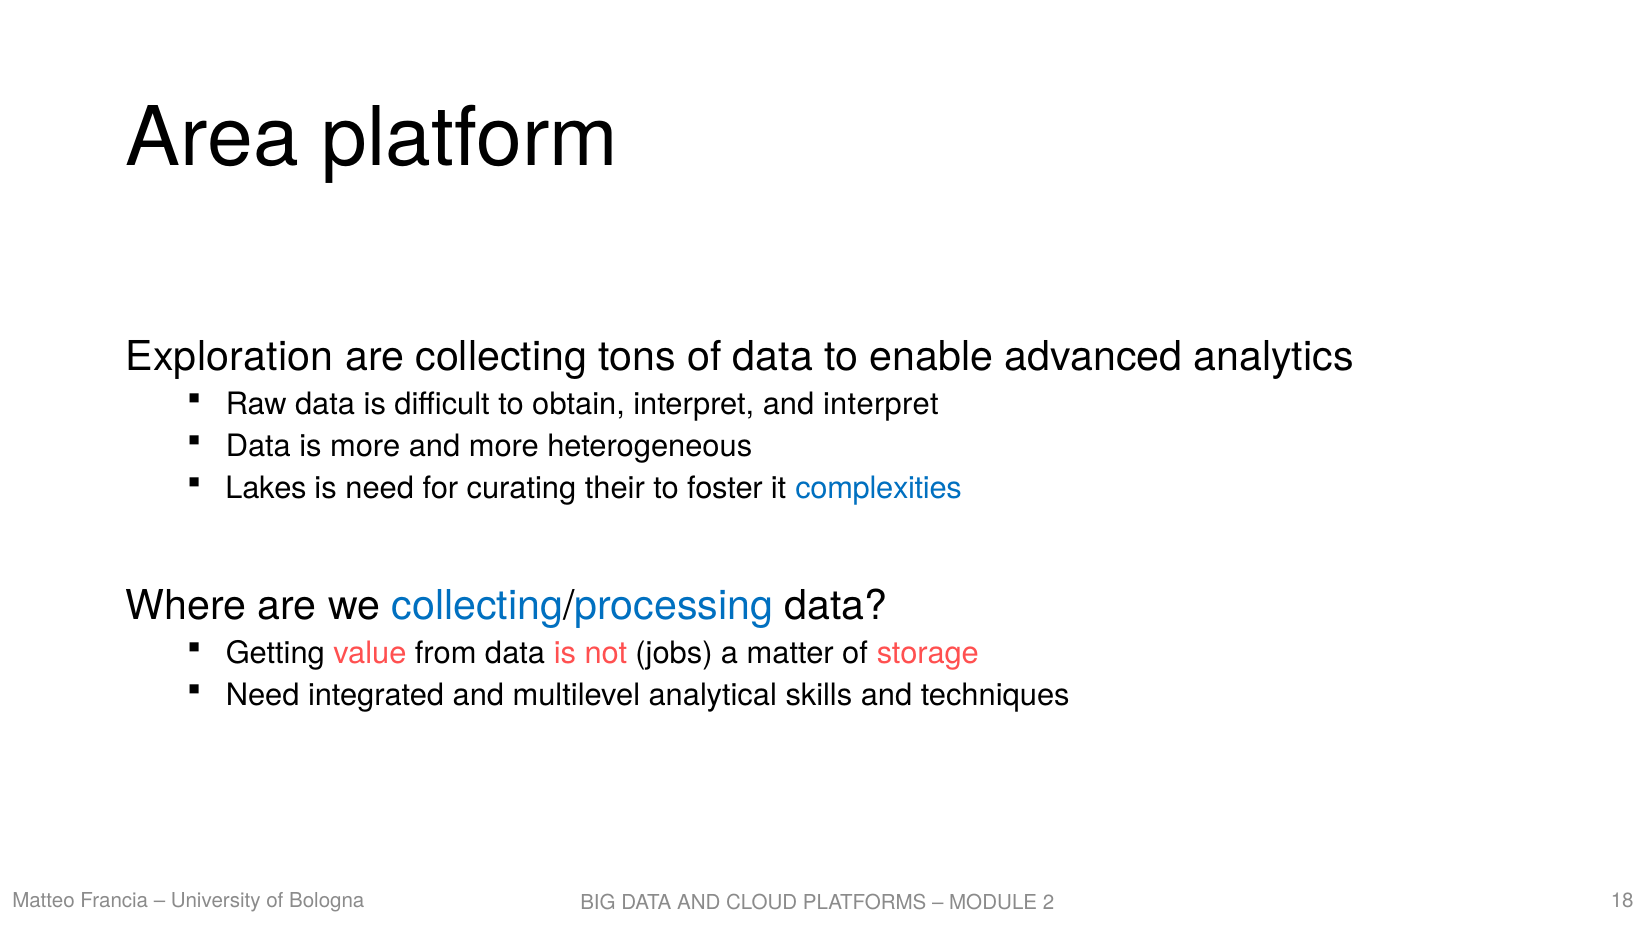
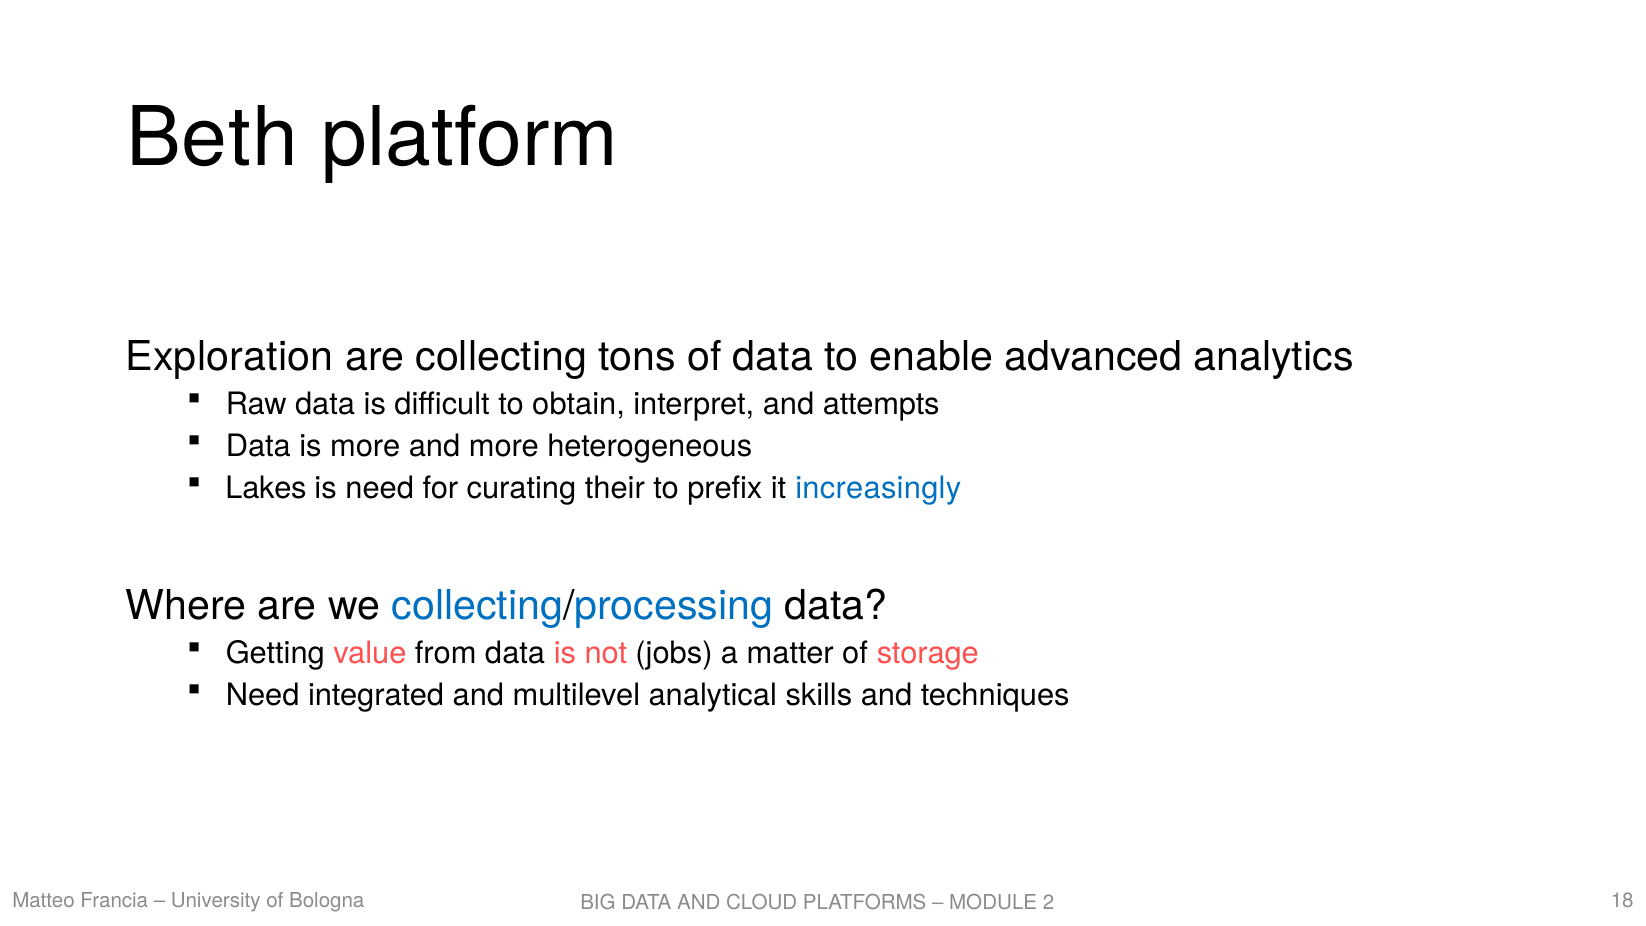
Area: Area -> Beth
and interpret: interpret -> attempts
foster: foster -> prefix
complexities: complexities -> increasingly
